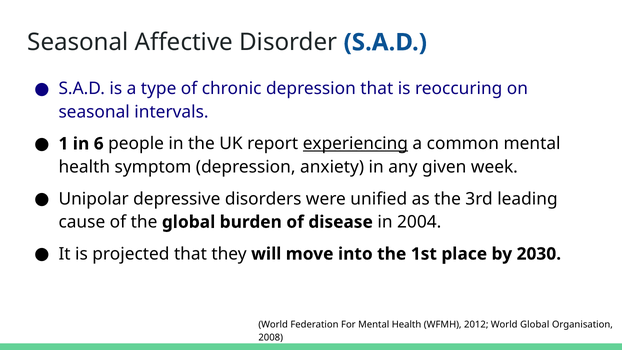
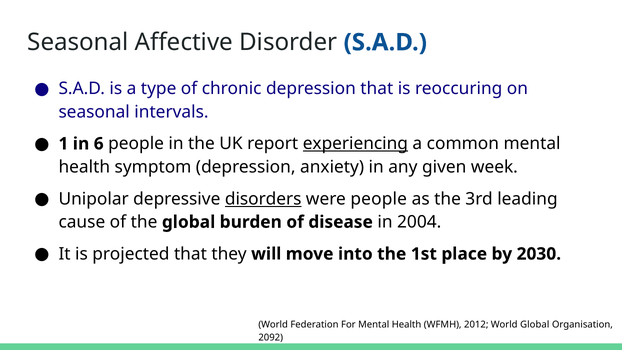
disorders underline: none -> present
were unified: unified -> people
2008: 2008 -> 2092
